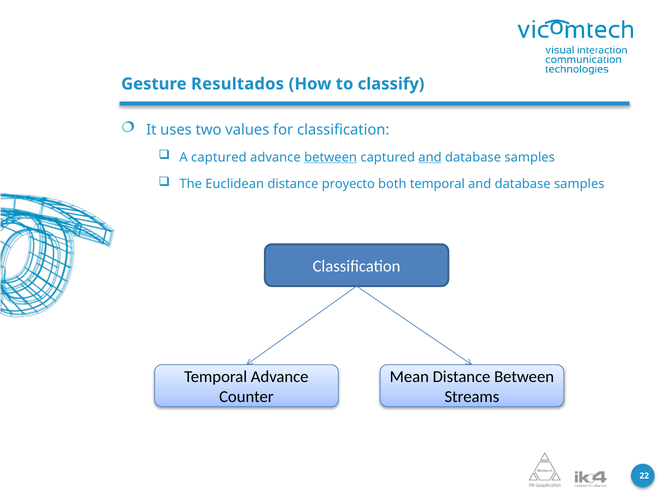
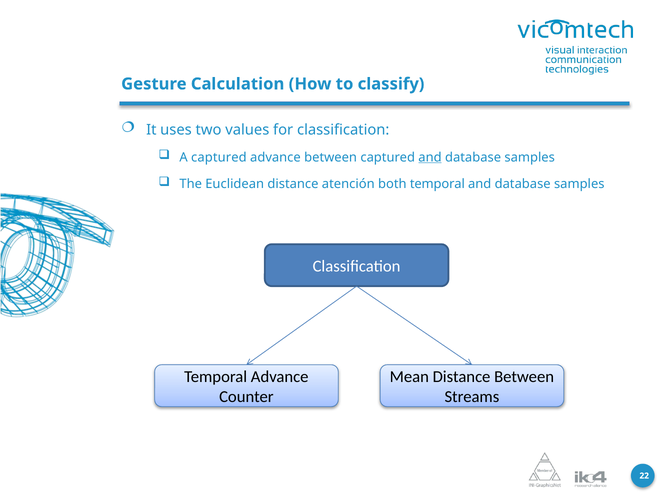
Resultados: Resultados -> Calculation
between at (331, 157) underline: present -> none
proyecto: proyecto -> atención
